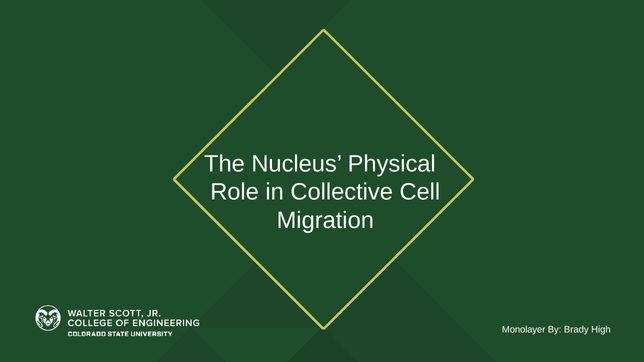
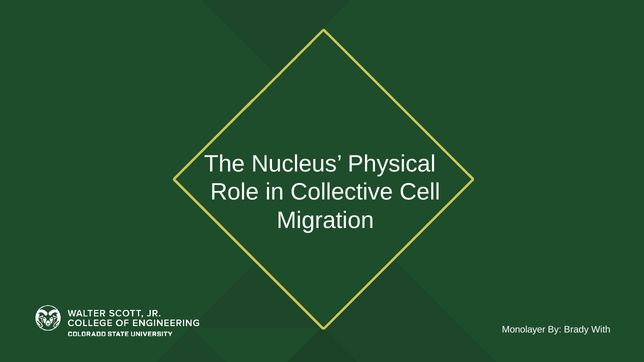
High: High -> With
